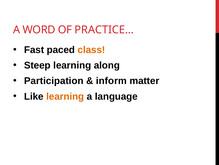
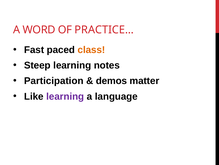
along: along -> notes
inform: inform -> demos
learning at (65, 96) colour: orange -> purple
